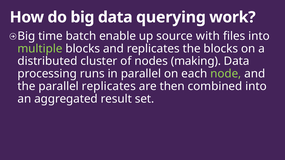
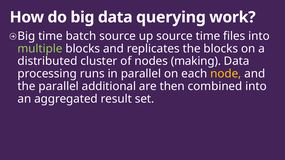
batch enable: enable -> source
source with: with -> time
node colour: light green -> yellow
parallel replicates: replicates -> additional
